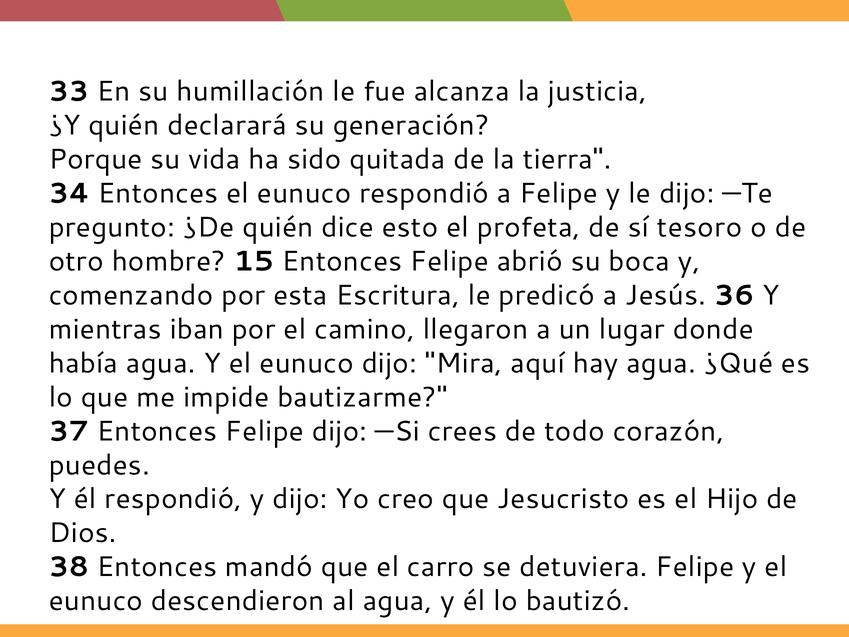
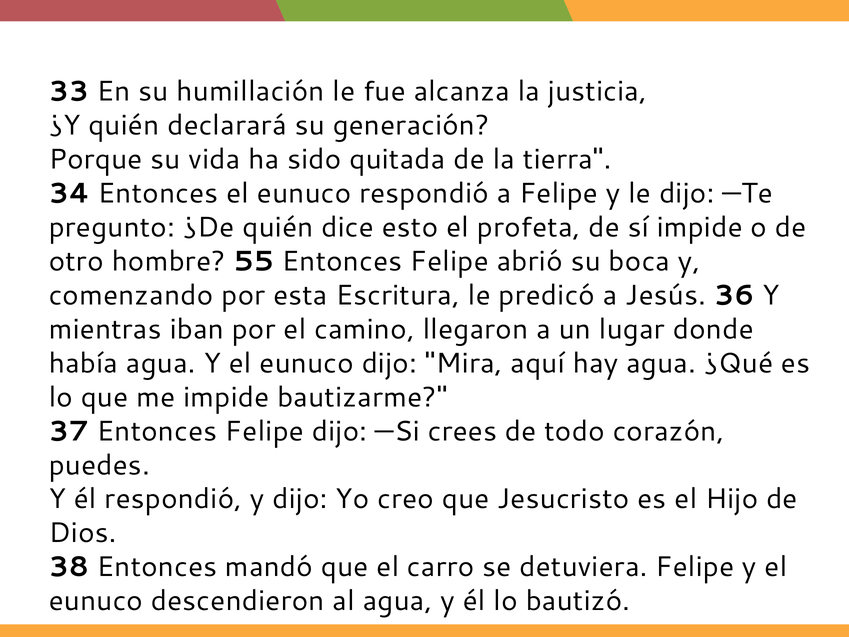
sí tesoro: tesoro -> impide
15: 15 -> 55
